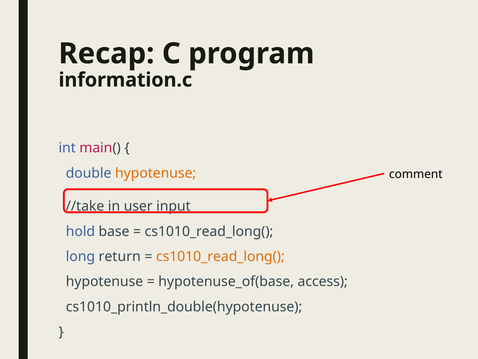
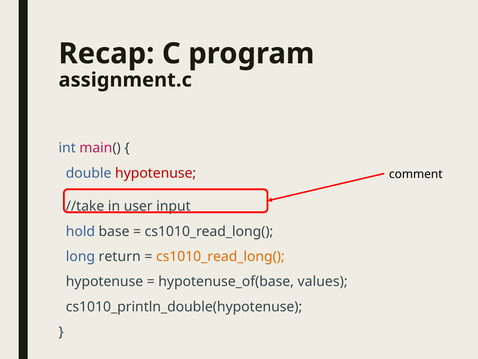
information.c: information.c -> assignment.c
hypotenuse at (156, 173) colour: orange -> red
access: access -> values
